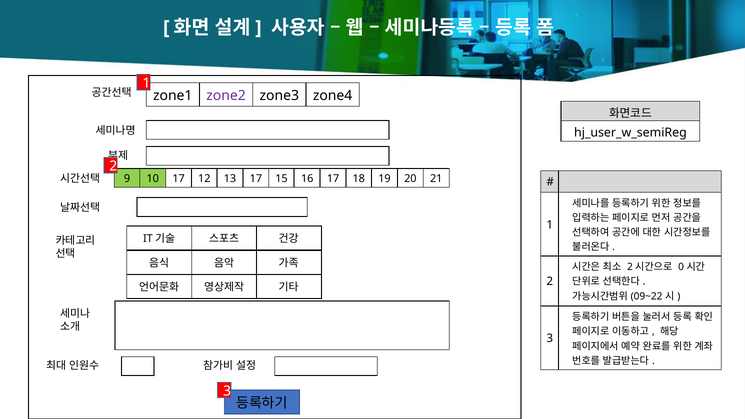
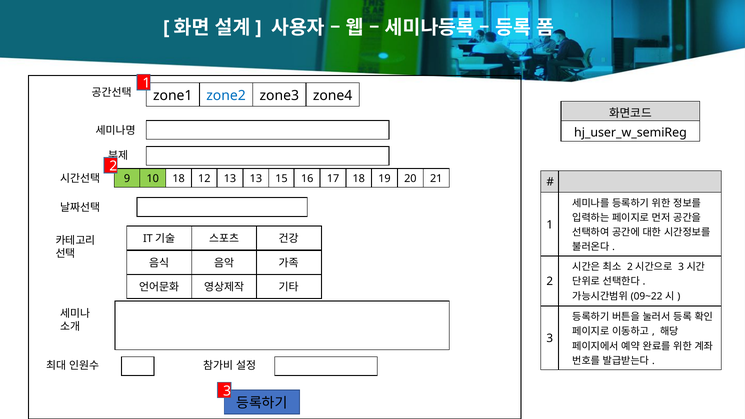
zone2 colour: purple -> blue
10 17: 17 -> 18
13 17: 17 -> 13
0 at (681, 267): 0 -> 3
